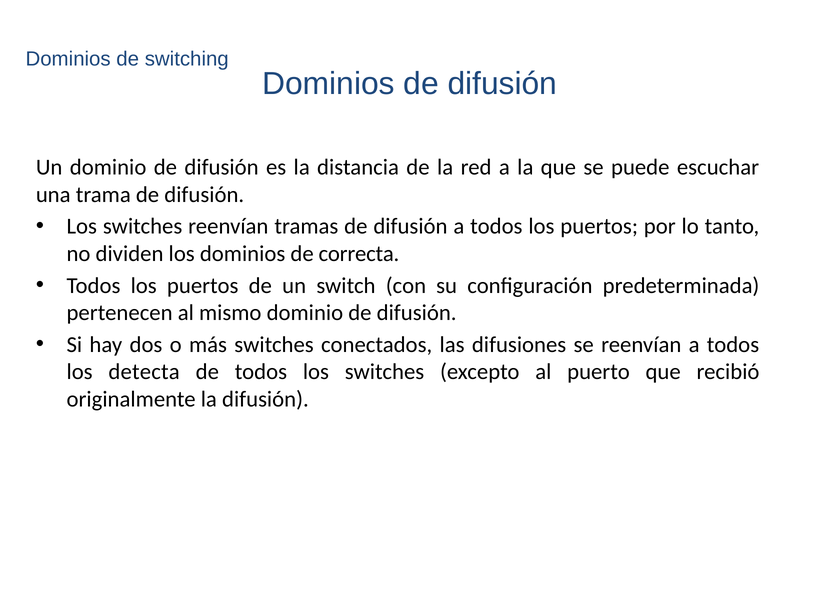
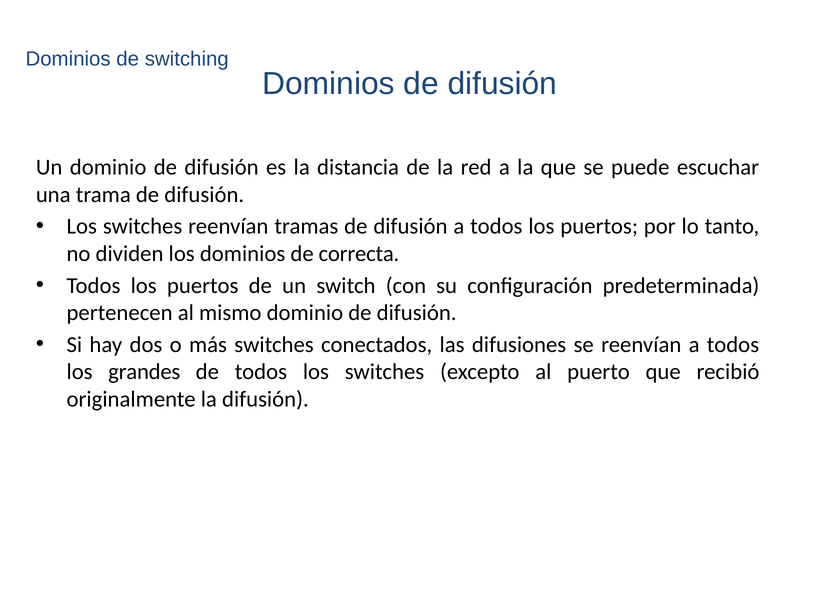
detecta: detecta -> grandes
